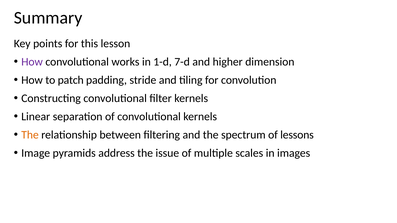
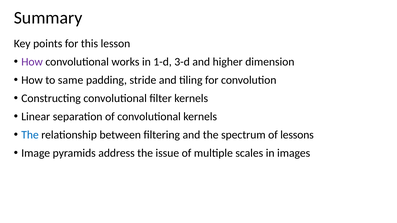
7-d: 7-d -> 3-d
patch: patch -> same
The at (30, 135) colour: orange -> blue
